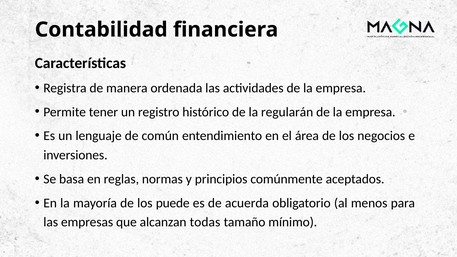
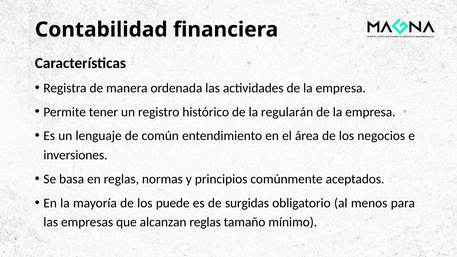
acuerda: acuerda -> surgidas
alcanzan todas: todas -> reglas
